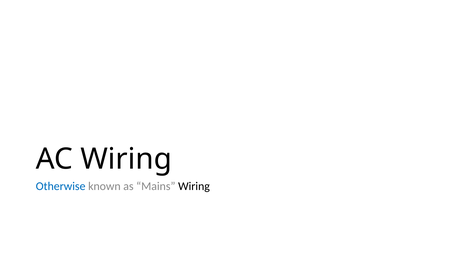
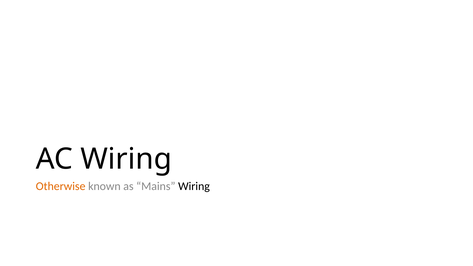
Otherwise colour: blue -> orange
